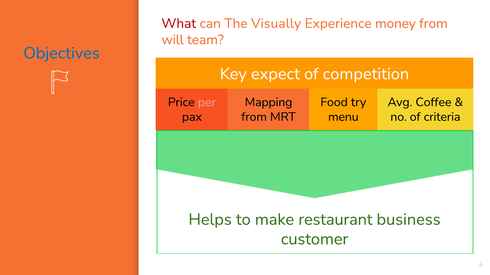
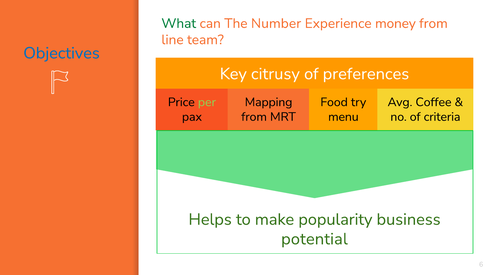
What colour: red -> green
Visually: Visually -> Number
will: will -> line
expect: expect -> citrusy
competition: competition -> preferences
per colour: pink -> light green
restaurant: restaurant -> popularity
customer: customer -> potential
